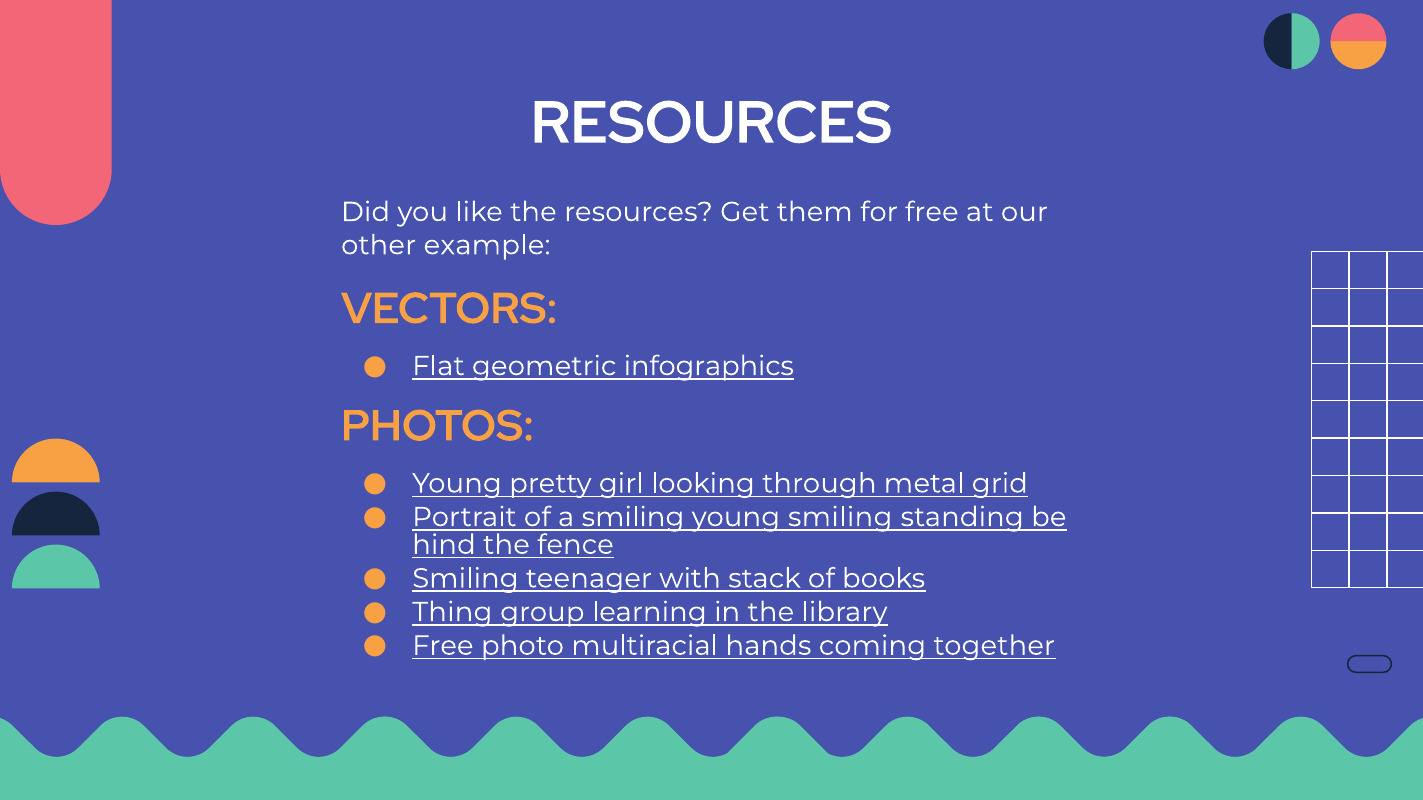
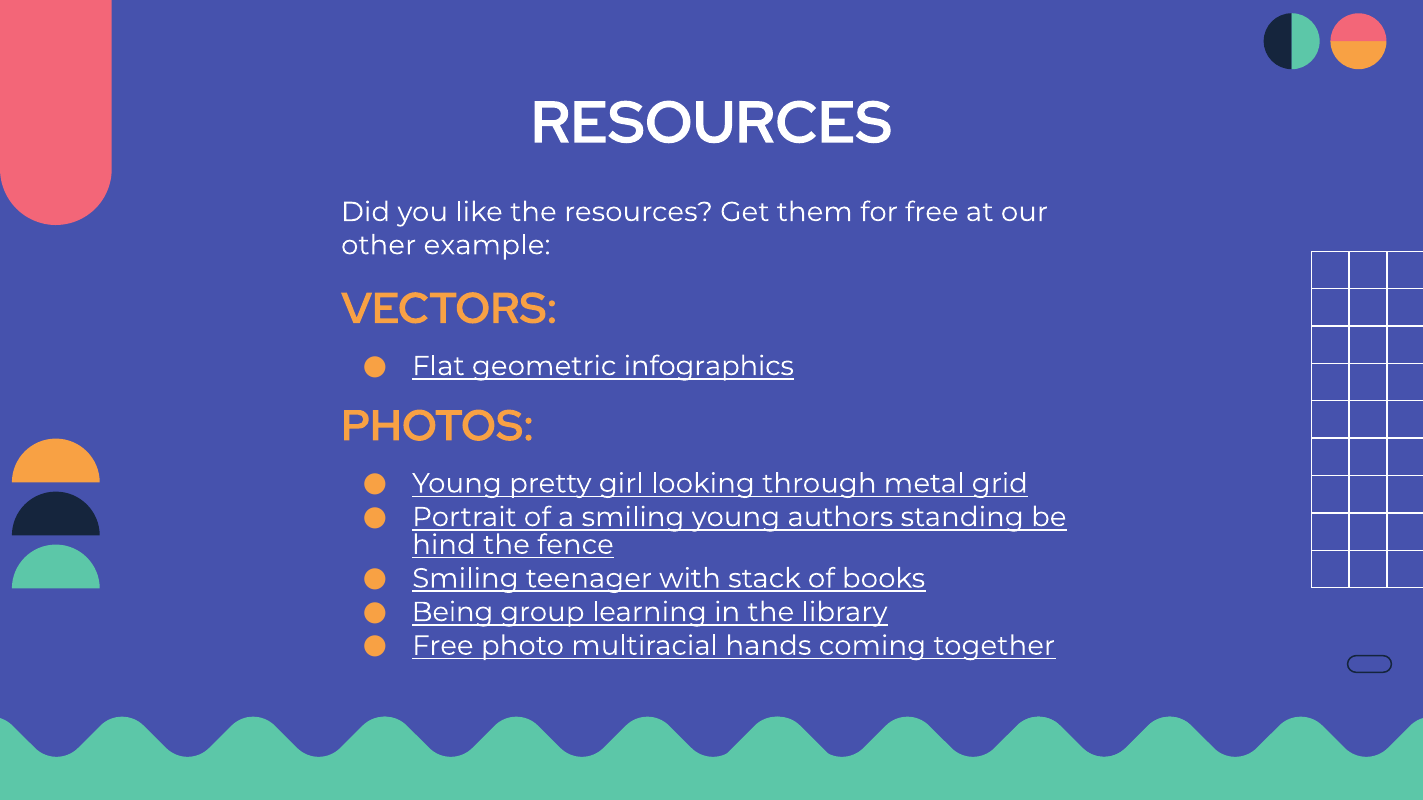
young smiling: smiling -> authors
Thing: Thing -> Being
